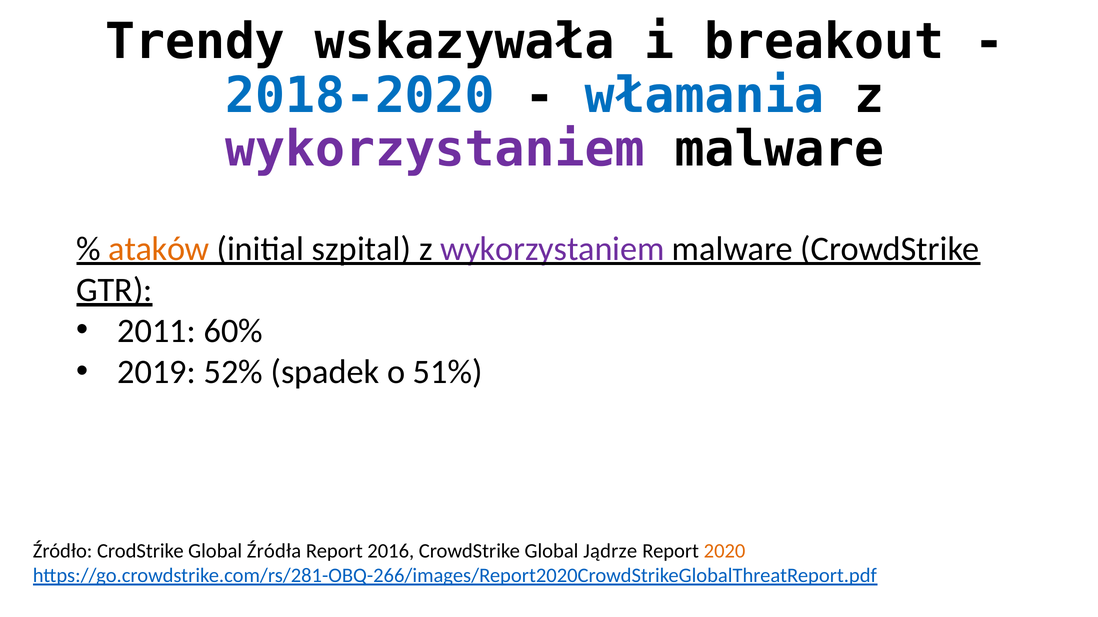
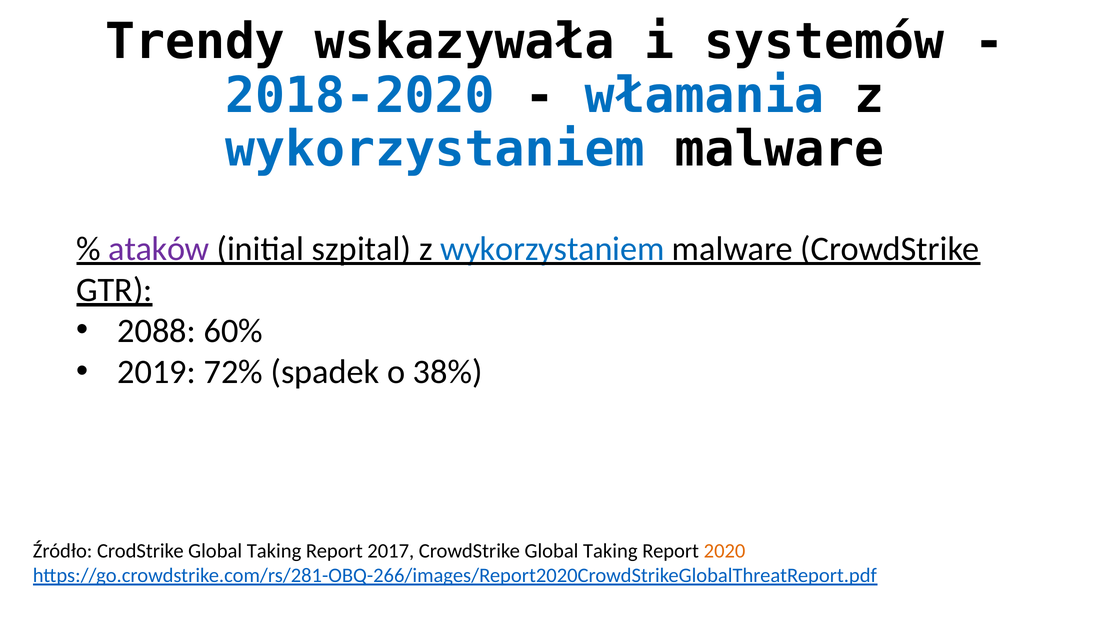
breakout: breakout -> systemów
wykorzystaniem at (435, 150) colour: purple -> blue
ataków colour: orange -> purple
wykorzystaniem at (552, 249) colour: purple -> blue
2011: 2011 -> 2088
52%: 52% -> 72%
51%: 51% -> 38%
CrodStrike Global Źródła: Źródła -> Taking
2016: 2016 -> 2017
CrowdStrike Global Jądrze: Jądrze -> Taking
